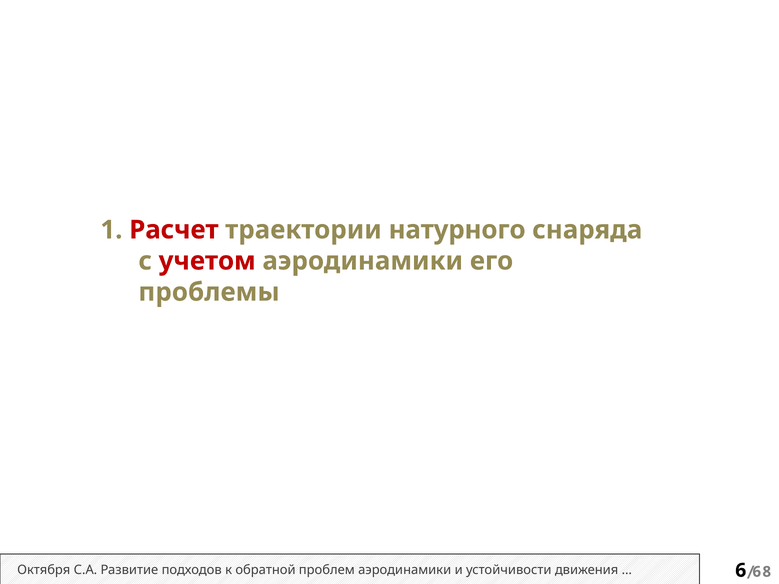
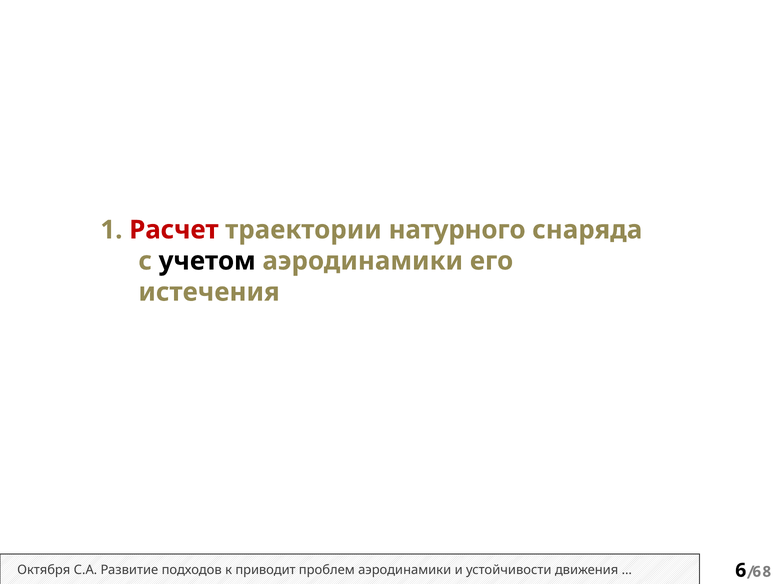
учетом colour: red -> black
проблемы: проблемы -> истечения
обратной: обратной -> приводит
